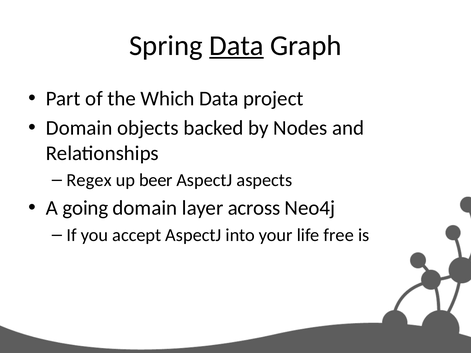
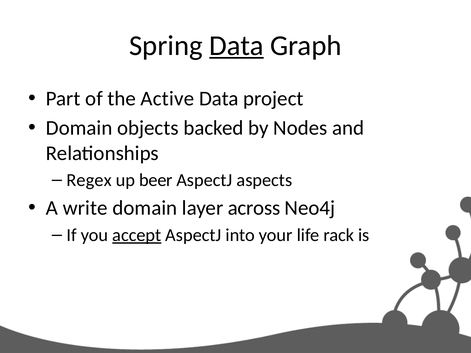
Which: Which -> Active
going: going -> write
accept underline: none -> present
free: free -> rack
